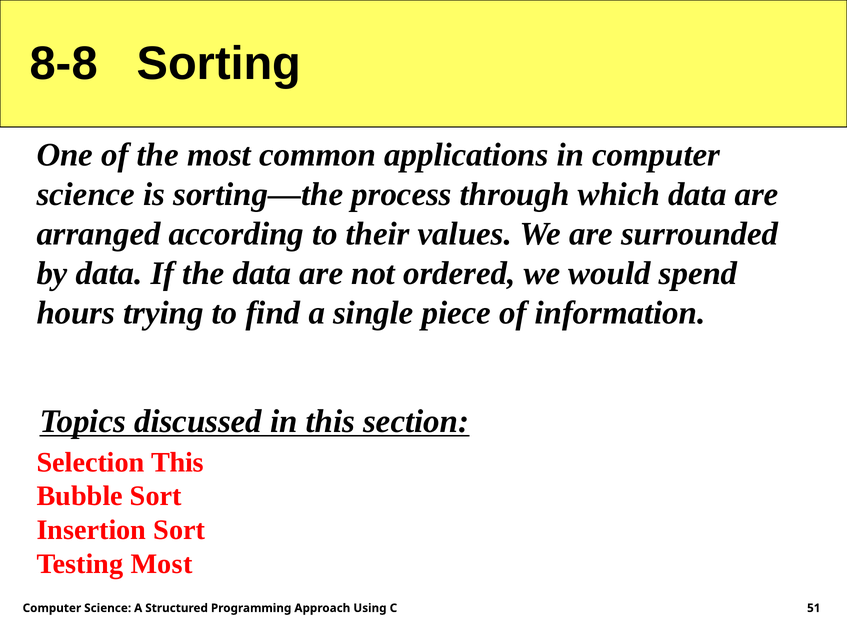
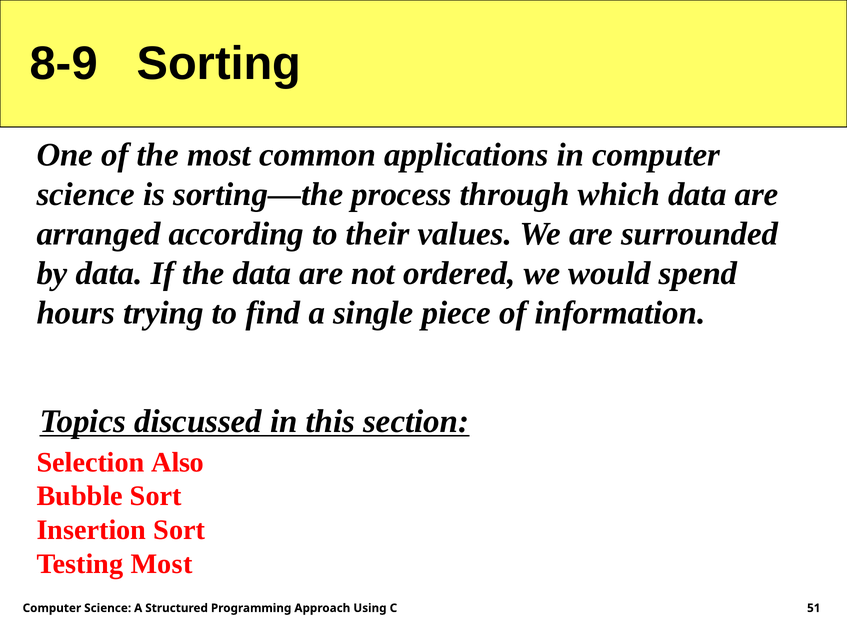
8-8: 8-8 -> 8-9
Selection This: This -> Also
